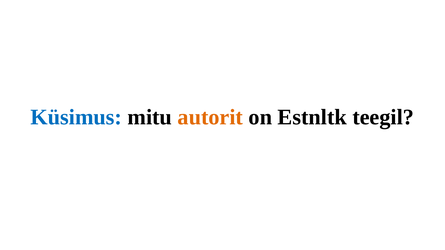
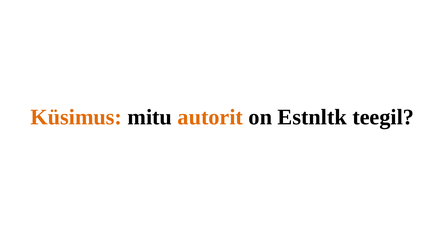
Küsimus colour: blue -> orange
